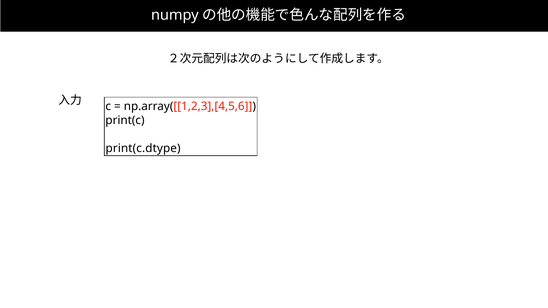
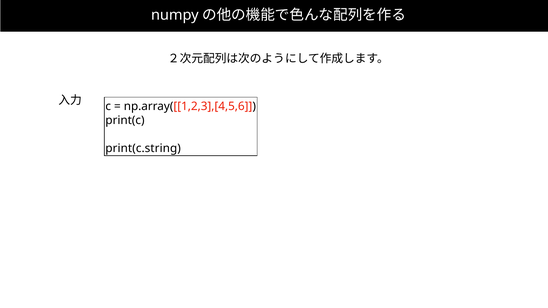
print(c.dtype: print(c.dtype -> print(c.string
